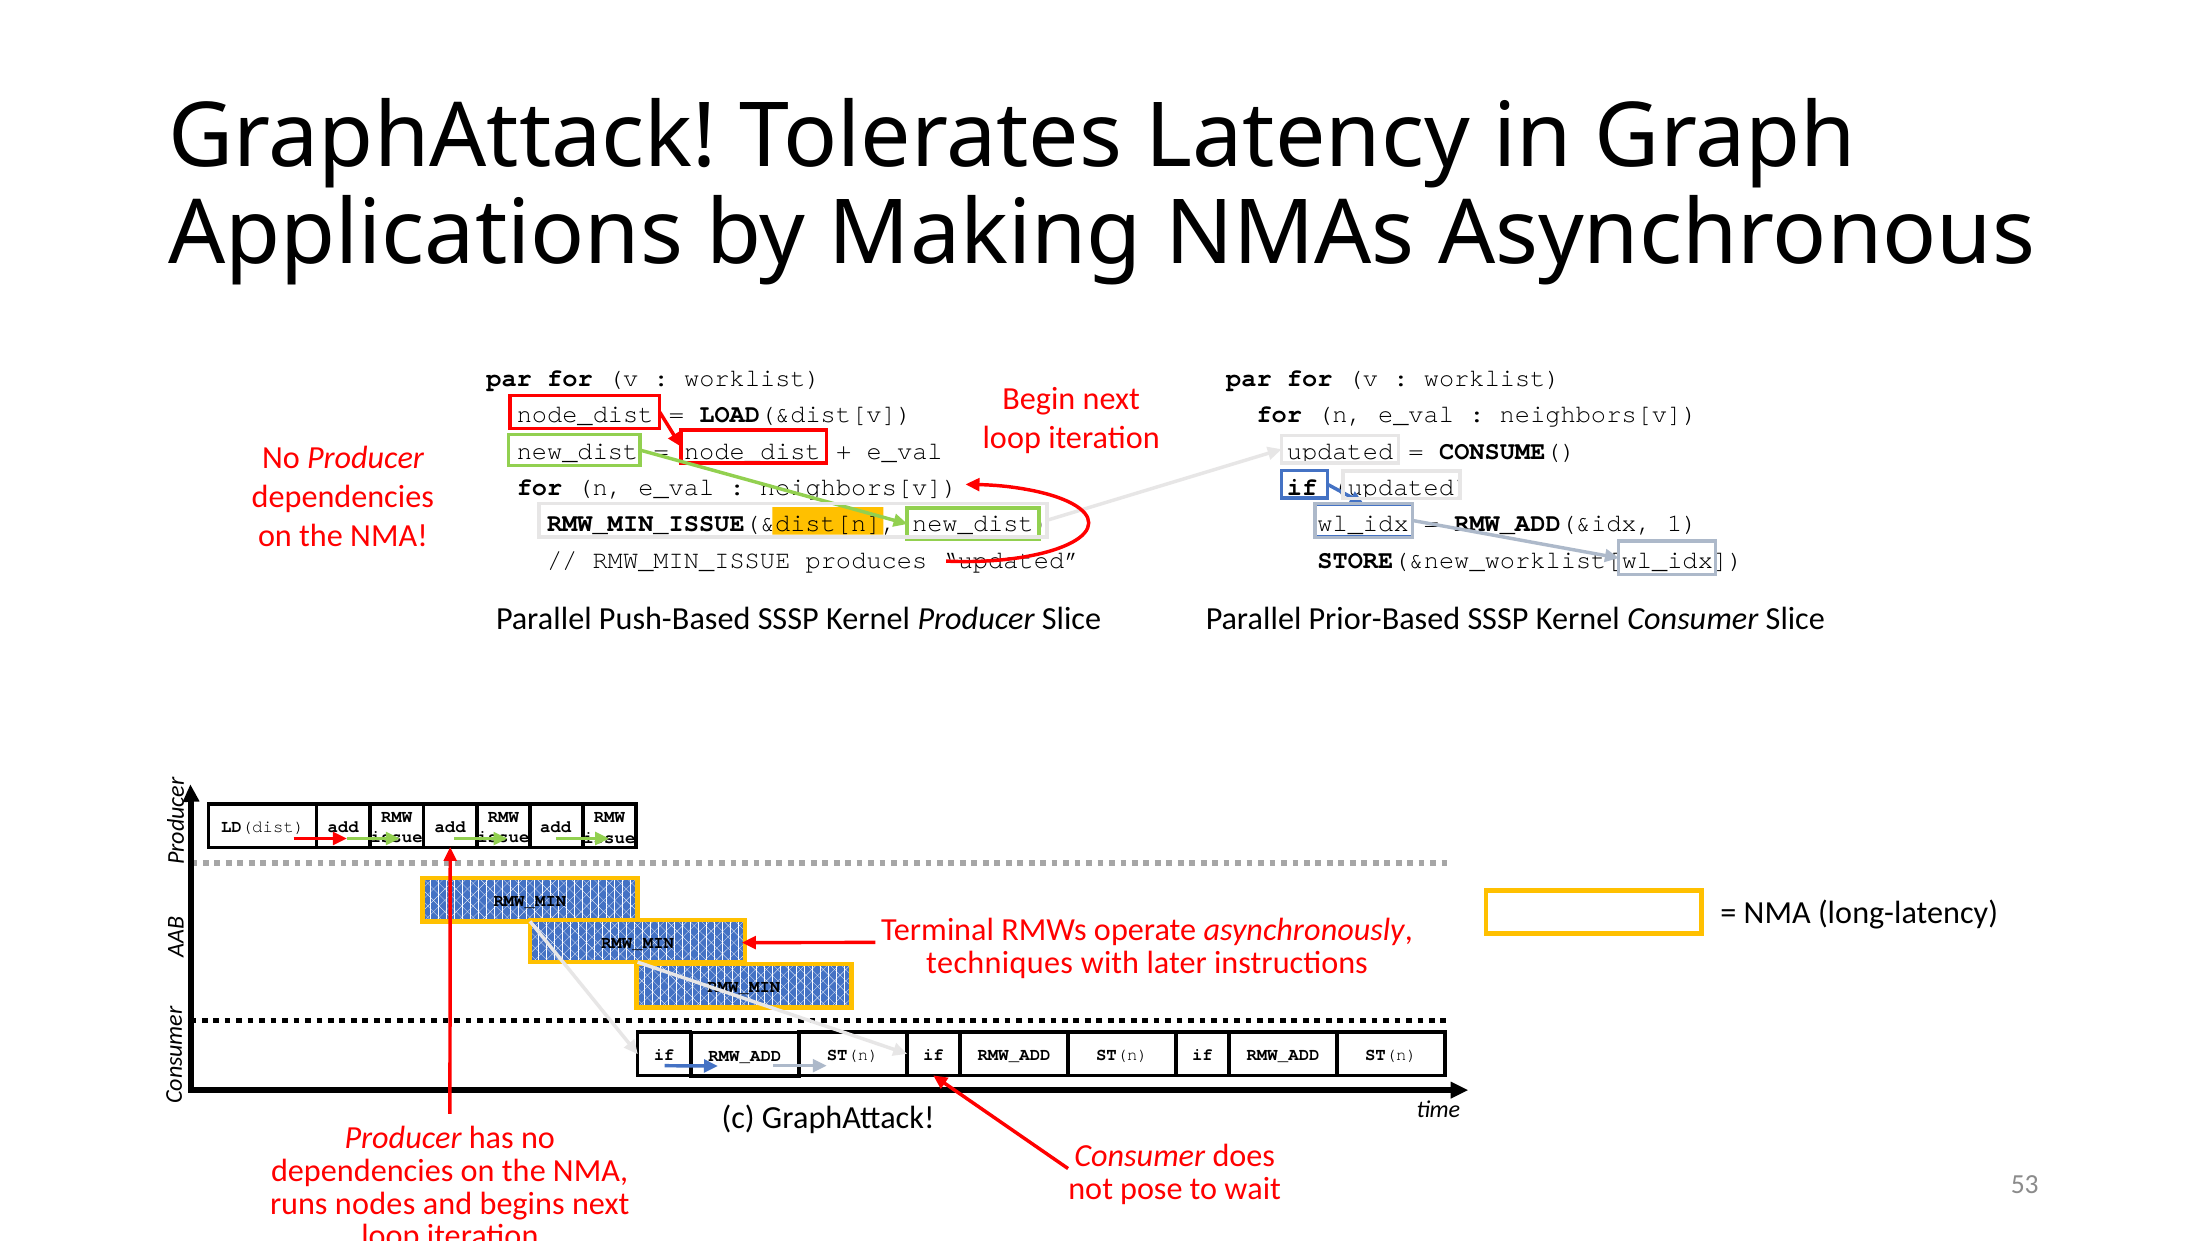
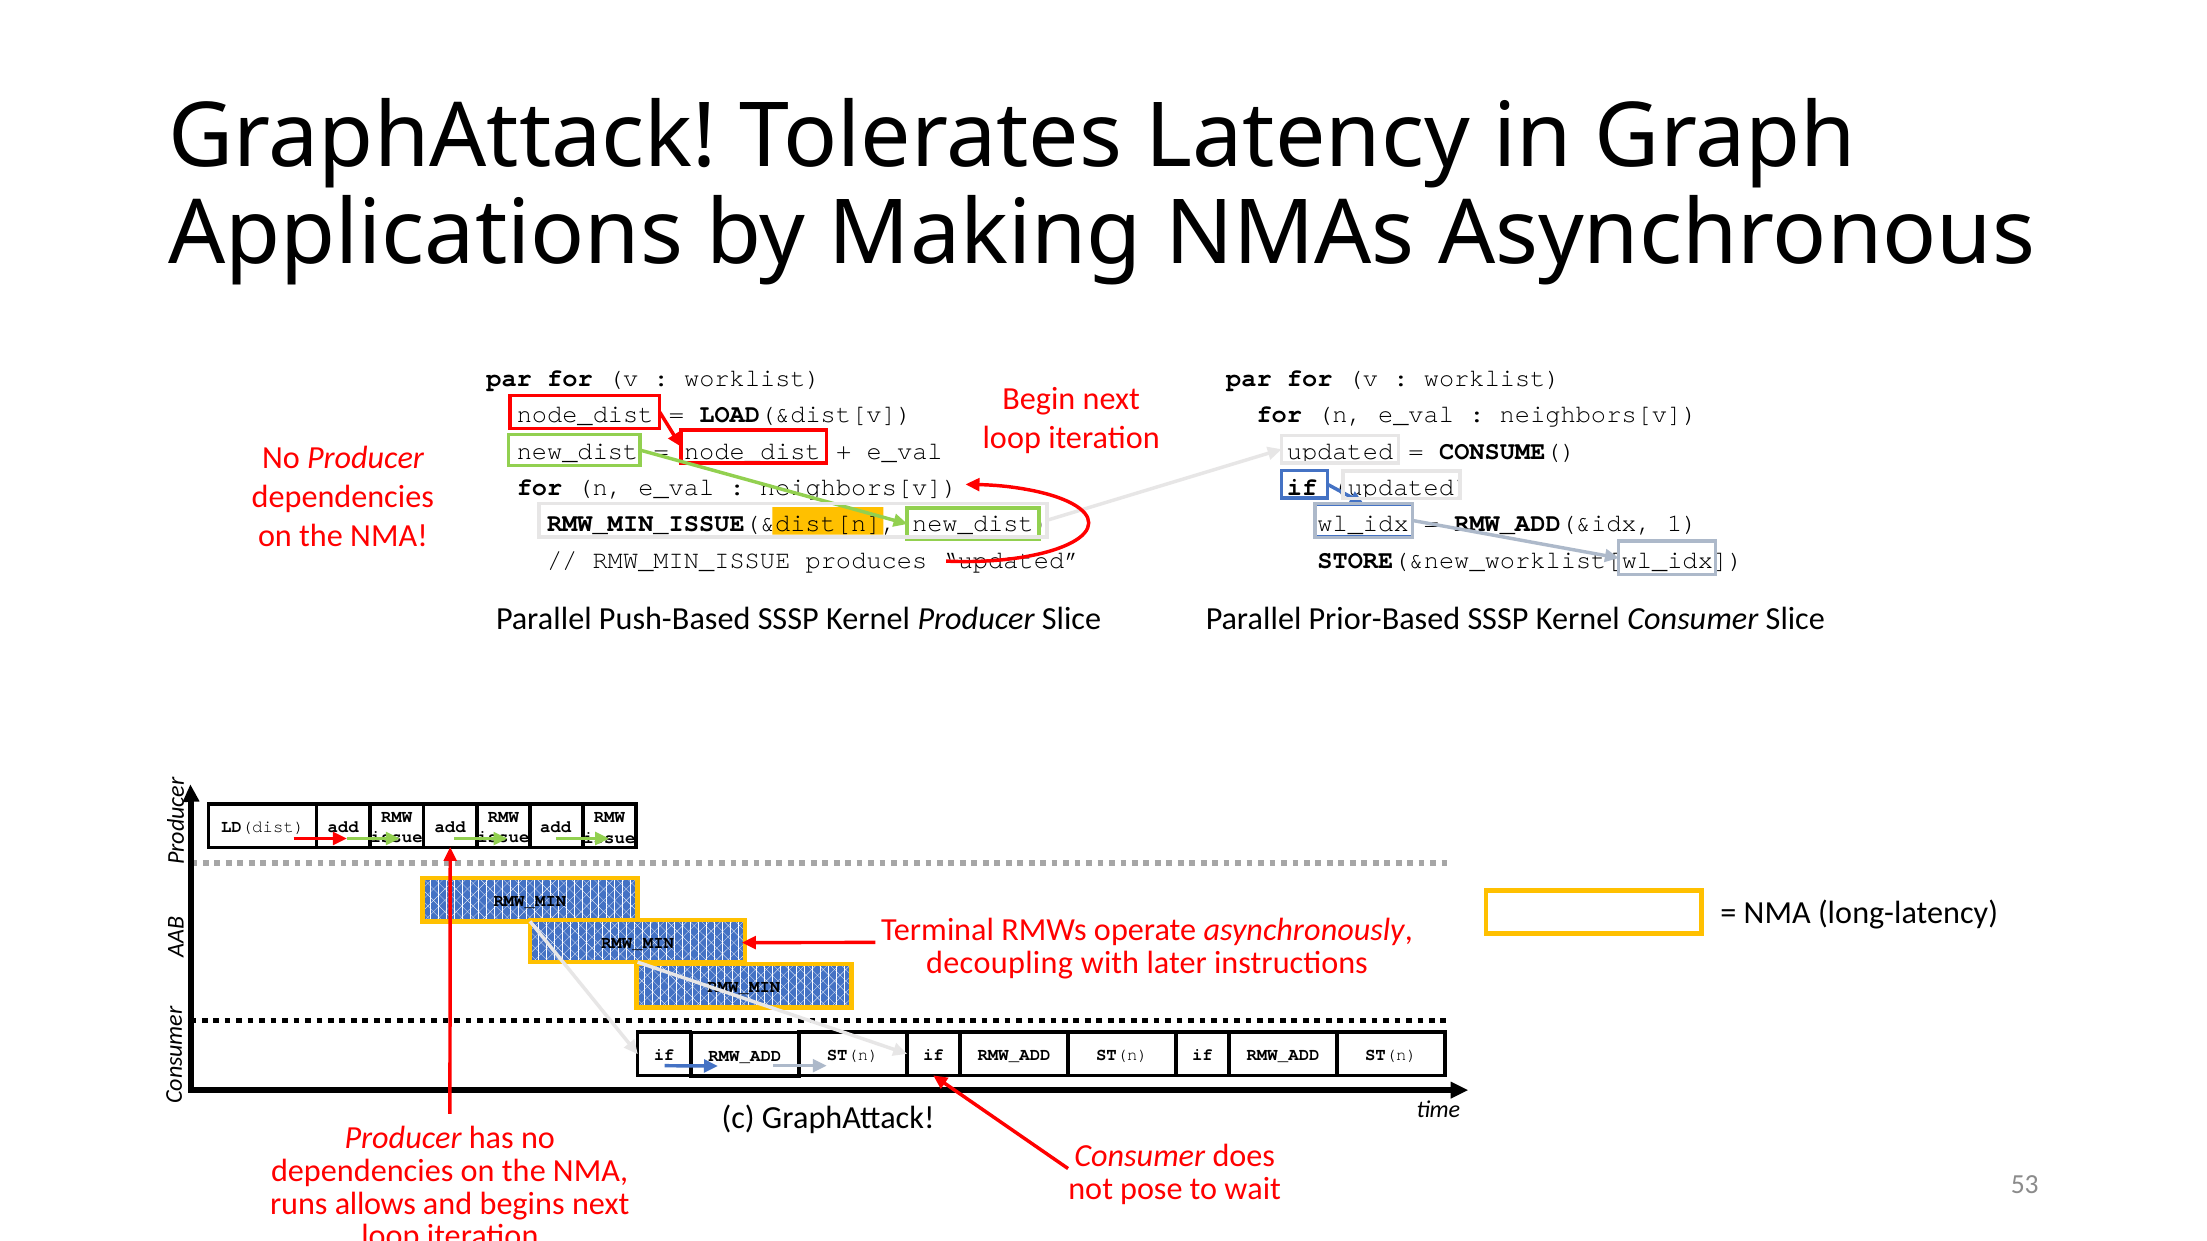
techniques: techniques -> decoupling
nodes: nodes -> allows
